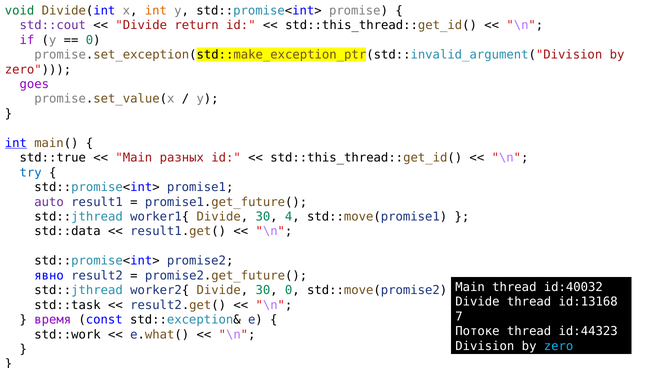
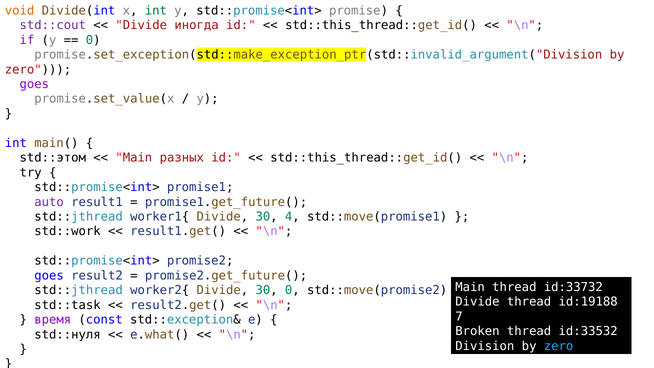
void colour: green -> orange
int at (156, 11) colour: orange -> green
return: return -> иногда
int at (16, 143) underline: present -> none
std::true: std::true -> std::этом
try colour: blue -> black
std::data: std::data -> std::work
явно at (49, 275): явно -> goes
id:40032: id:40032 -> id:33732
id:13168: id:13168 -> id:19188
Потоке: Потоке -> Broken
id:44323: id:44323 -> id:33532
std::work: std::work -> std::нуля
